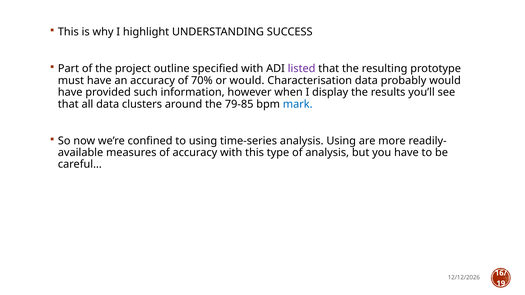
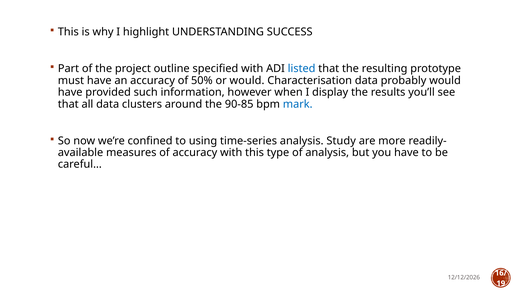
listed colour: purple -> blue
70%: 70% -> 50%
79-85: 79-85 -> 90-85
analysis Using: Using -> Study
